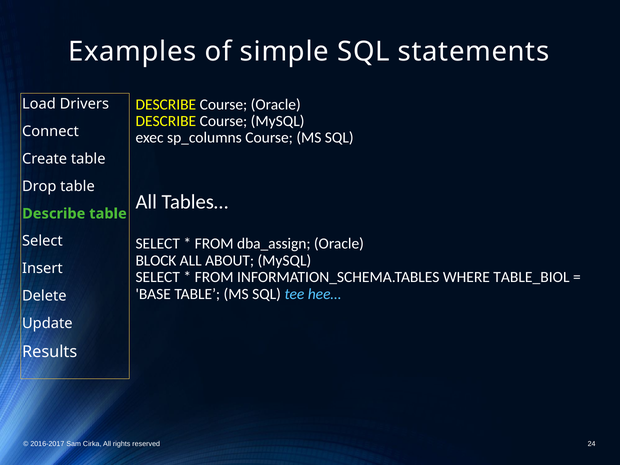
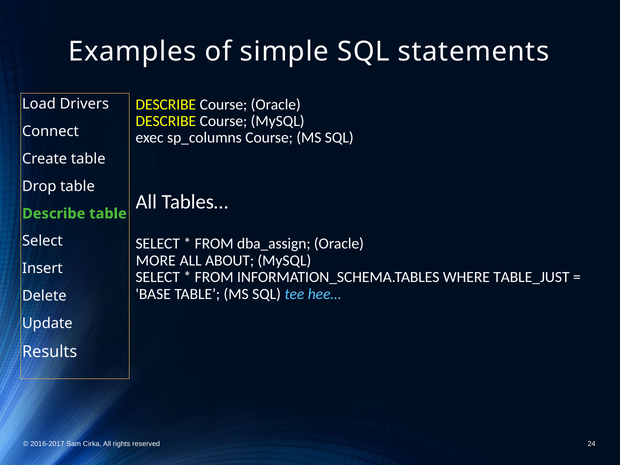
BLOCK: BLOCK -> MORE
TABLE_BIOL: TABLE_BIOL -> TABLE_JUST
